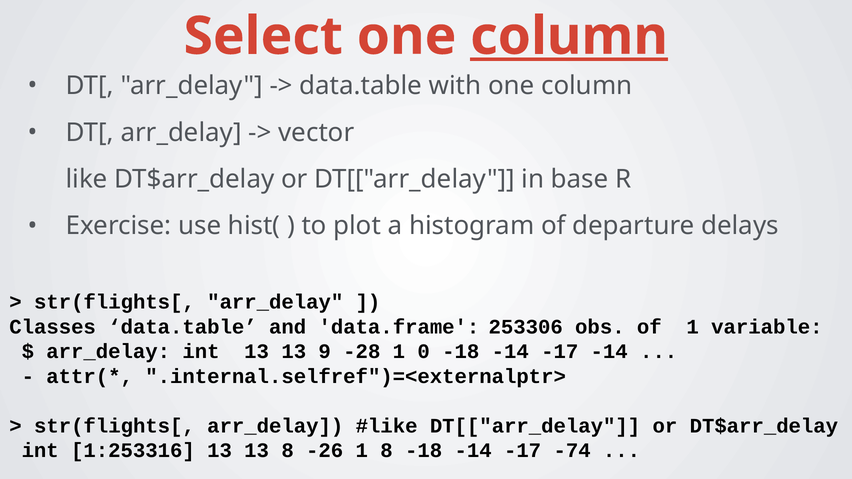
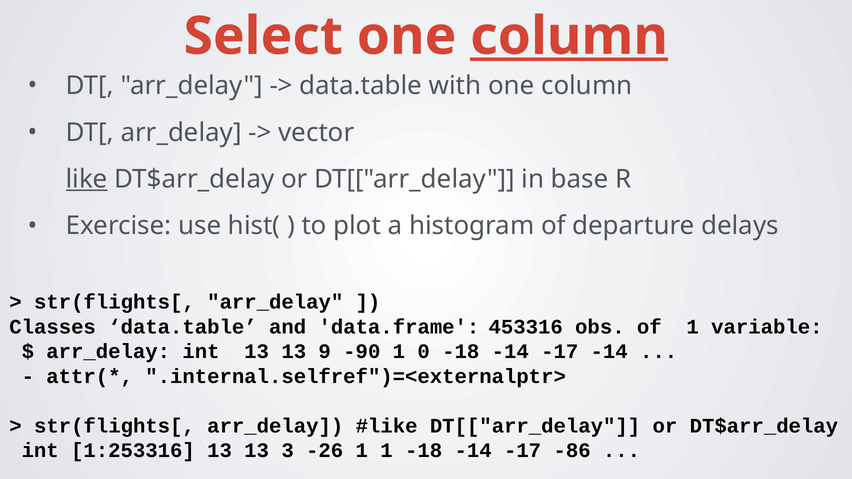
like underline: none -> present
253306: 253306 -> 453316
-28: -28 -> -90
13 8: 8 -> 3
1 8: 8 -> 1
-74: -74 -> -86
